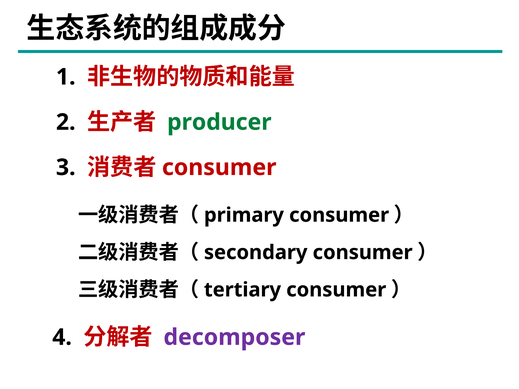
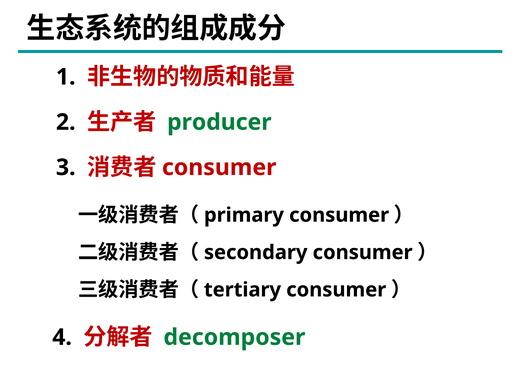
decomposer colour: purple -> green
